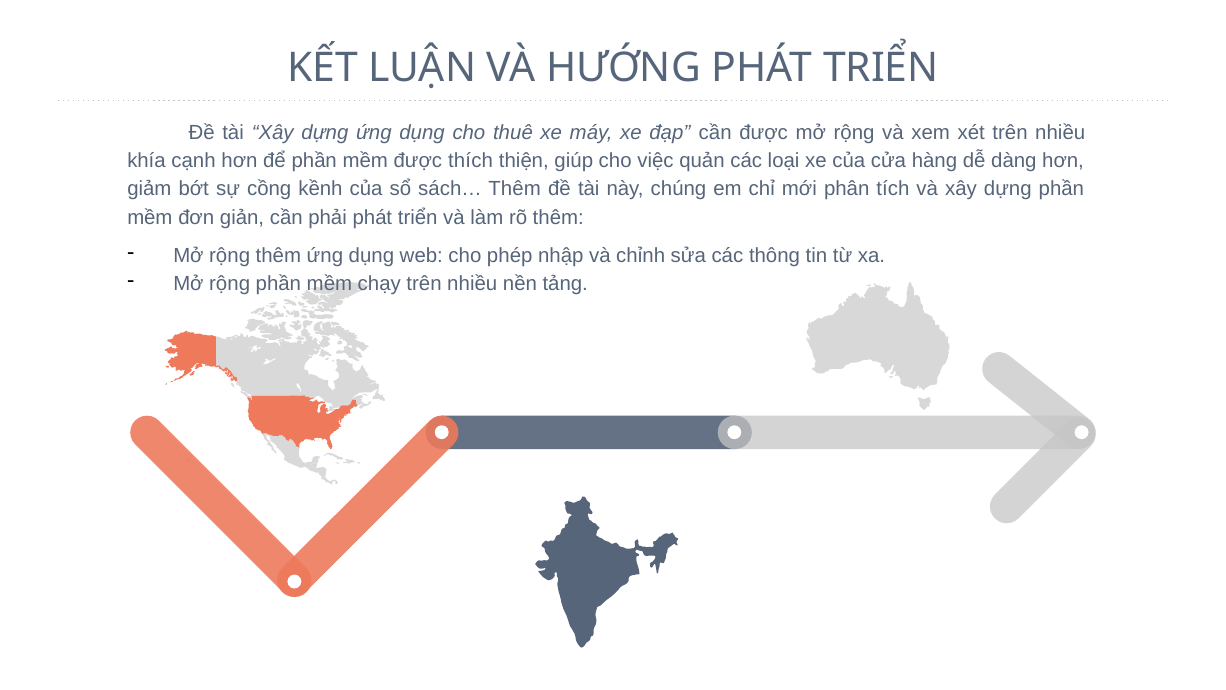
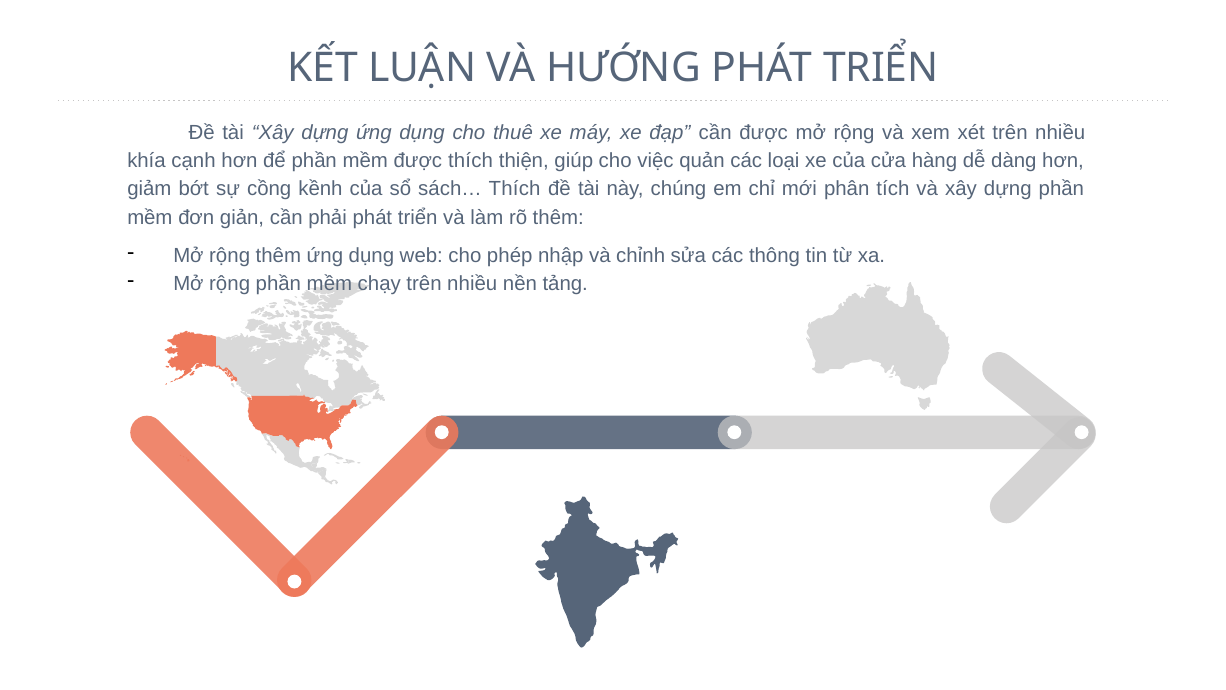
sách… Thêm: Thêm -> Thích
